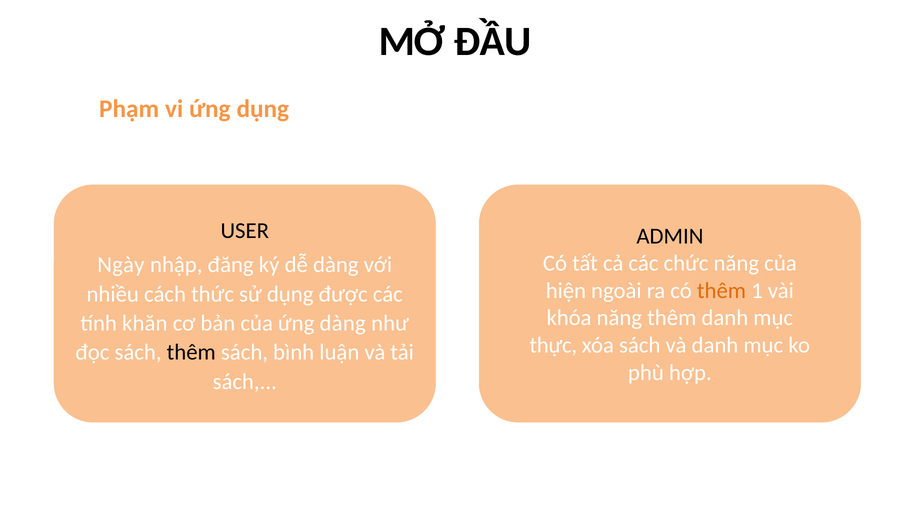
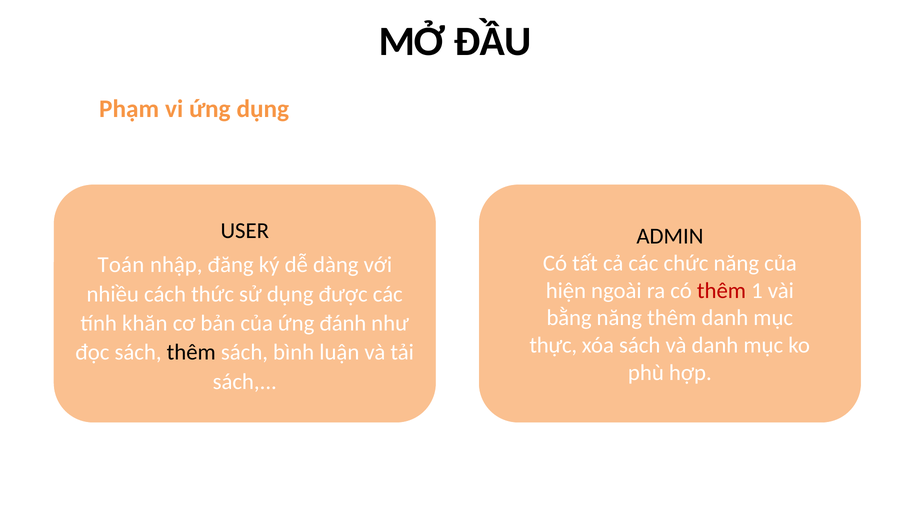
Ngày: Ngày -> Toán
thêm at (721, 291) colour: orange -> red
khóa: khóa -> bằng
ứng dàng: dàng -> đánh
